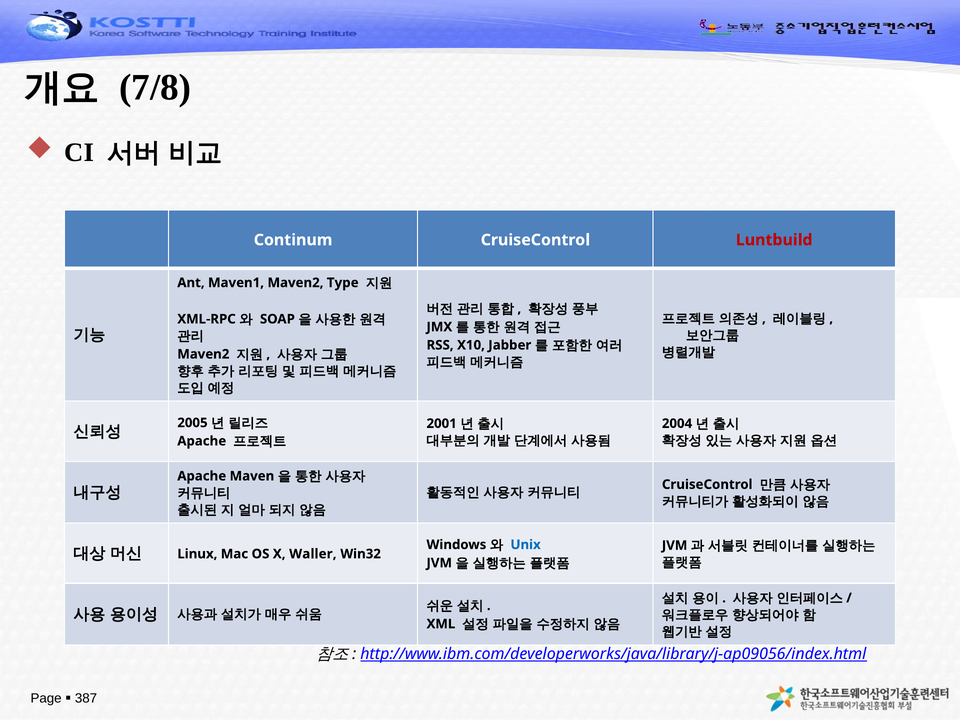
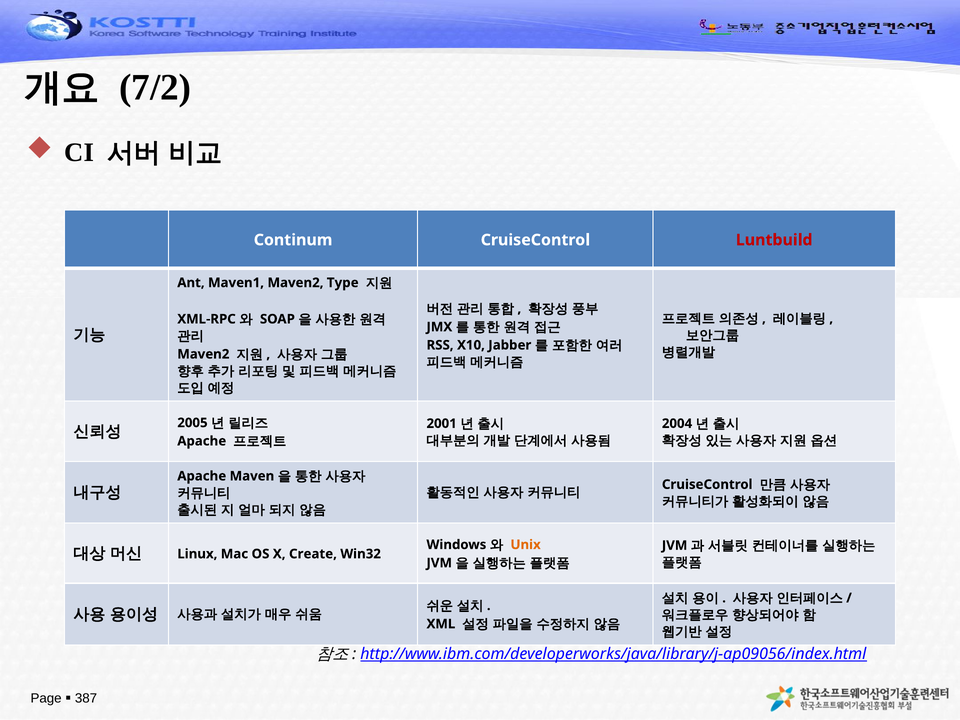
7/8: 7/8 -> 7/2
Unix colour: blue -> orange
Waller: Waller -> Create
